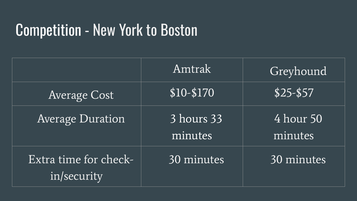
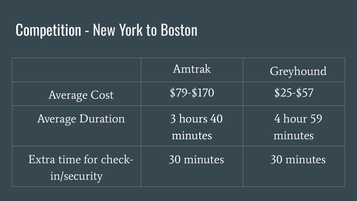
$10-$170: $10-$170 -> $79-$170
33: 33 -> 40
50: 50 -> 59
